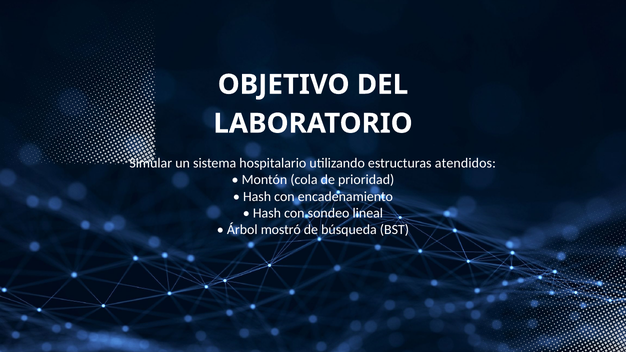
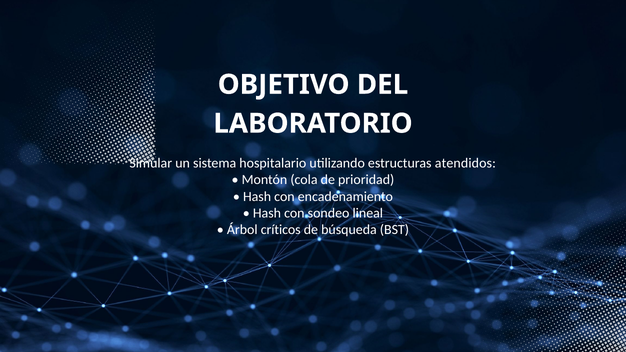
mostró: mostró -> críticos
